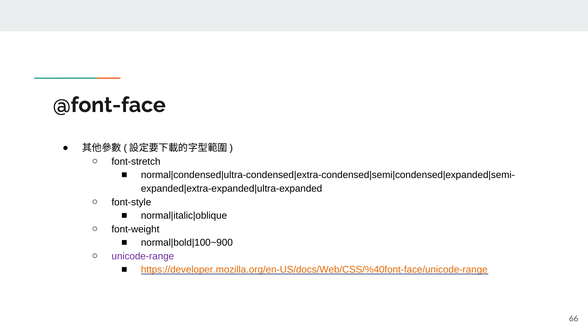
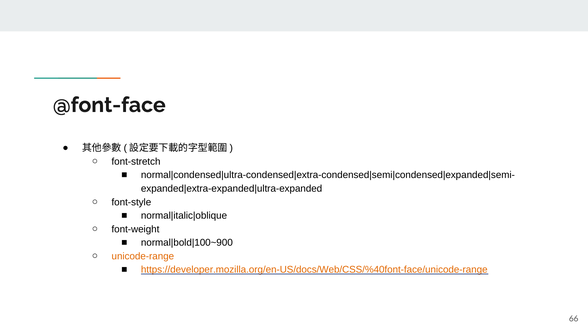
unicode-range colour: purple -> orange
